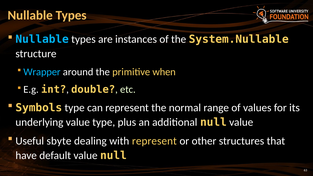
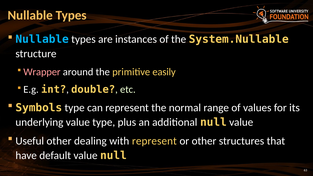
Wrapper colour: light blue -> pink
when: when -> easily
Useful sbyte: sbyte -> other
